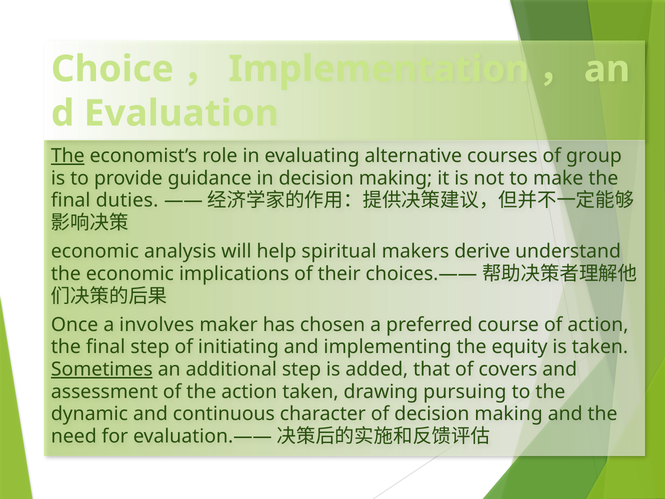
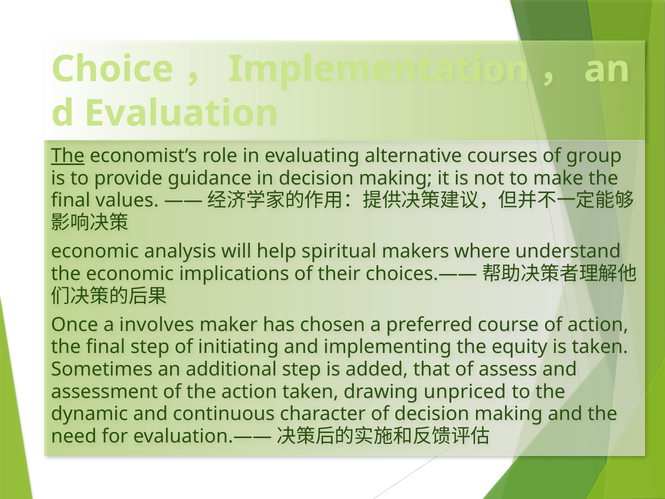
duties: duties -> values
derive: derive -> where
Sometimes underline: present -> none
covers: covers -> assess
pursuing: pursuing -> unpriced
